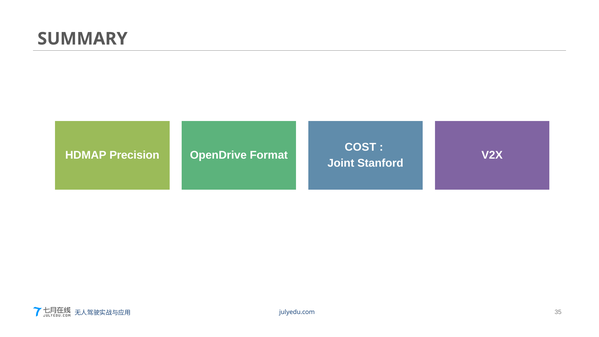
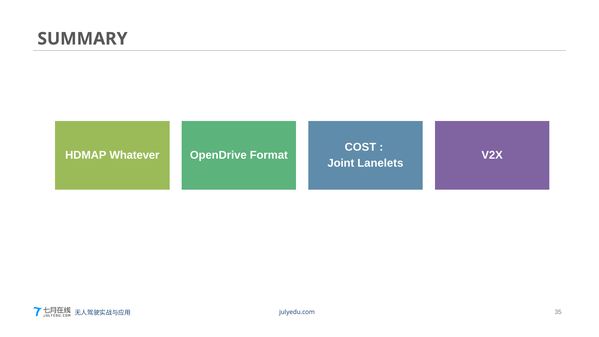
Precision: Precision -> Whatever
Stanford: Stanford -> Lanelets
